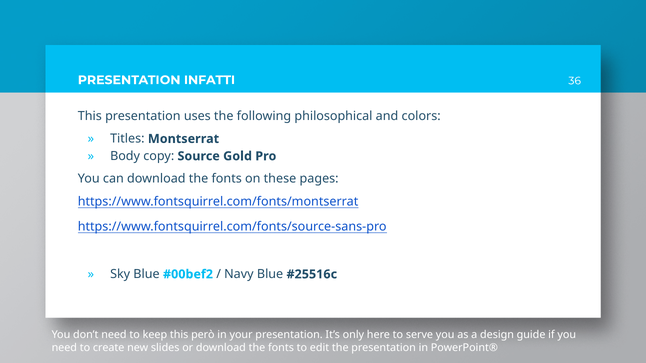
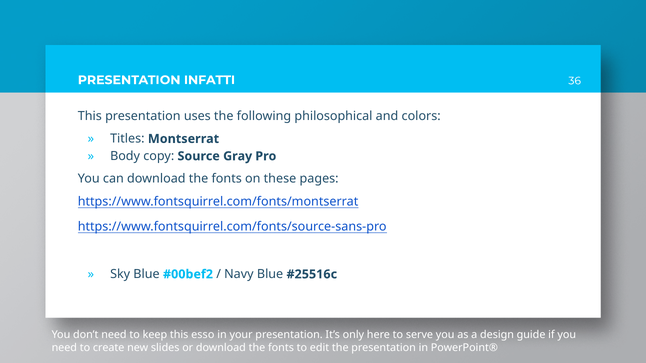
Gold: Gold -> Gray
però: però -> esso
